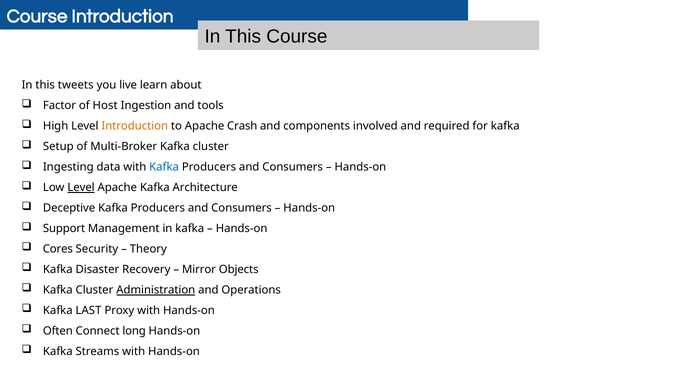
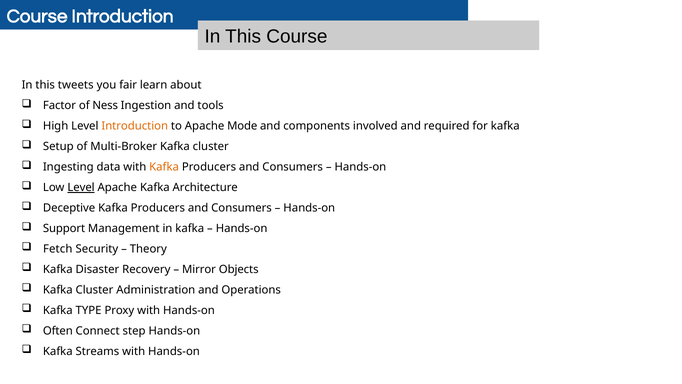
live: live -> fair
Host: Host -> Ness
Crash: Crash -> Mode
Kafka at (164, 167) colour: blue -> orange
Cores: Cores -> Fetch
Administration underline: present -> none
LAST: LAST -> TYPE
long: long -> step
